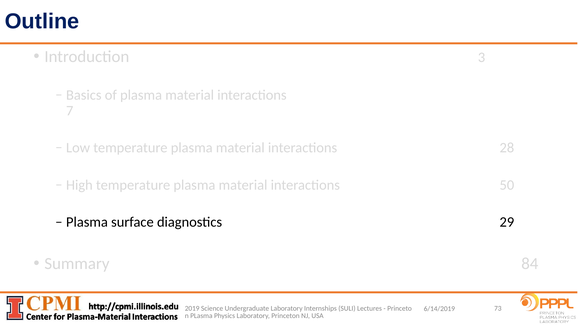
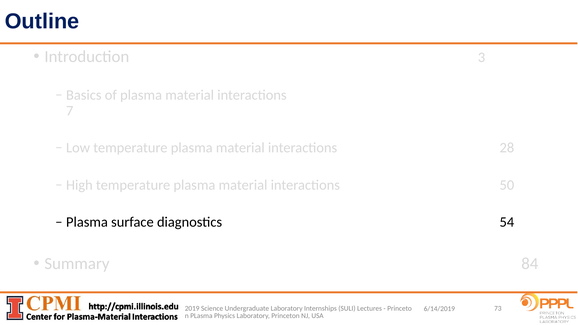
29: 29 -> 54
